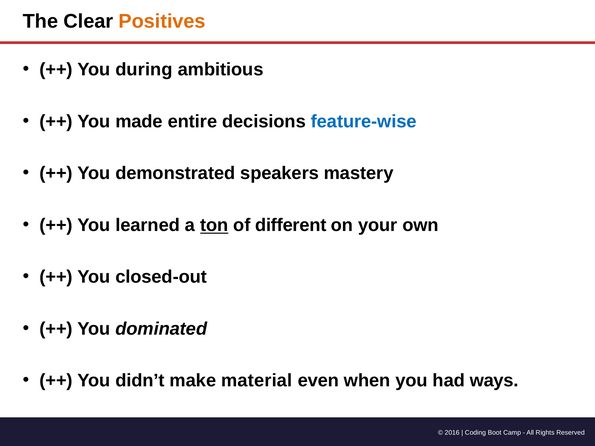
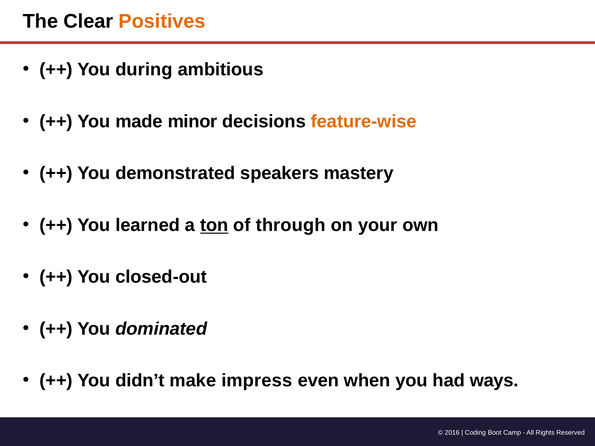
entire: entire -> minor
feature-wise colour: blue -> orange
different: different -> through
material: material -> impress
